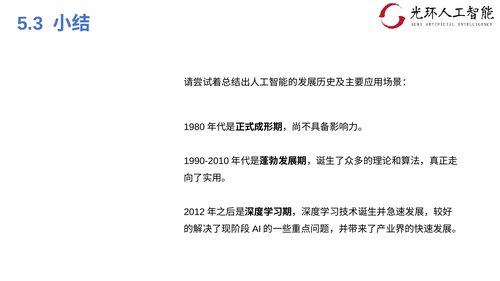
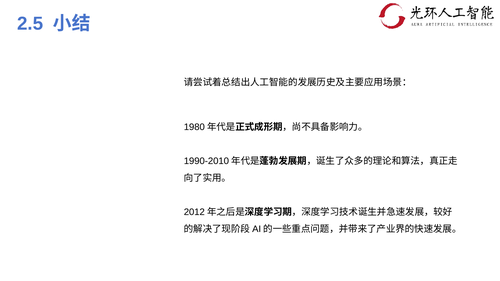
5.3: 5.3 -> 2.5
